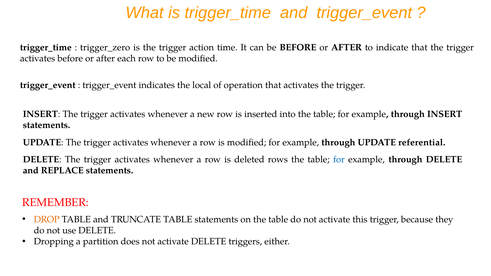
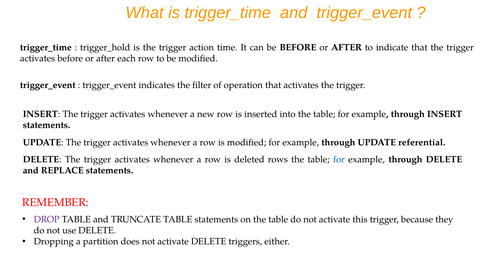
trigger_zero: trigger_zero -> trigger_hold
local: local -> filter
DROP colour: orange -> purple
